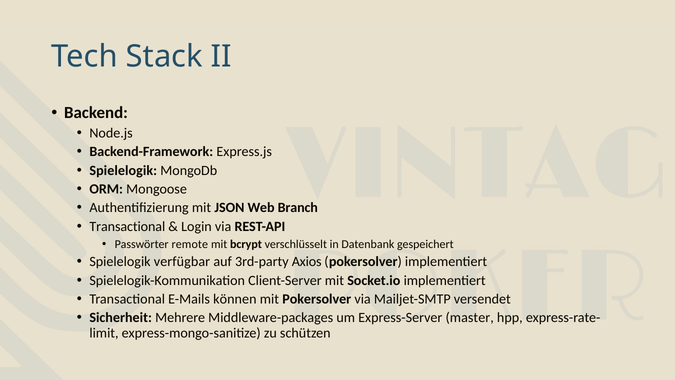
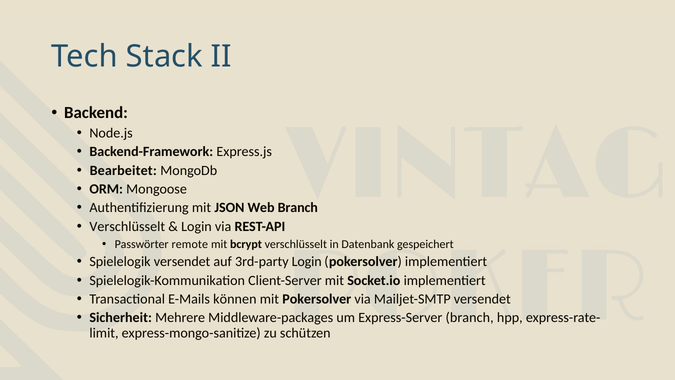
Spielelogik at (123, 170): Spielelogik -> Bearbeitet
Transactional at (127, 226): Transactional -> Verschlüsselt
Spielelogik verfügbar: verfügbar -> versendet
3rd-party Axios: Axios -> Login
Express-Server master: master -> branch
